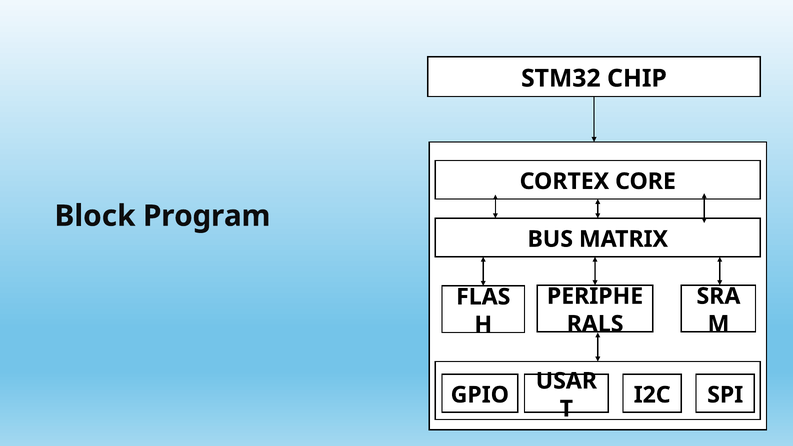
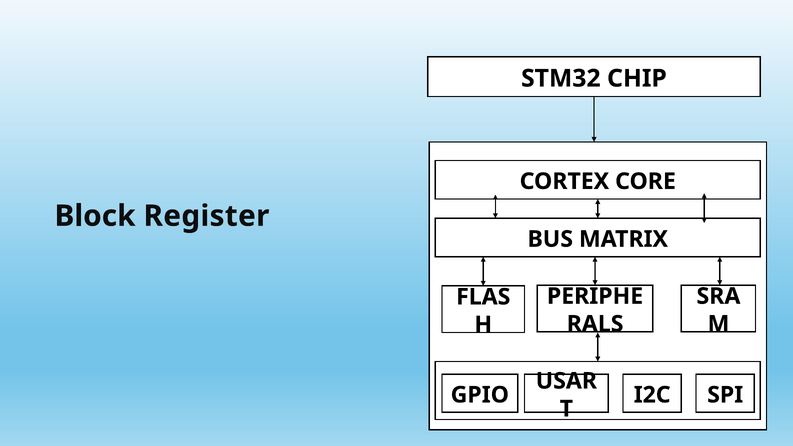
Program: Program -> Register
